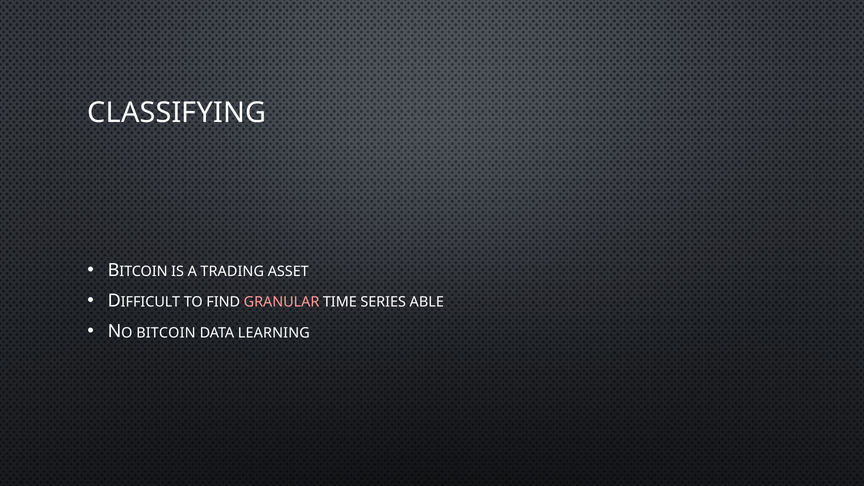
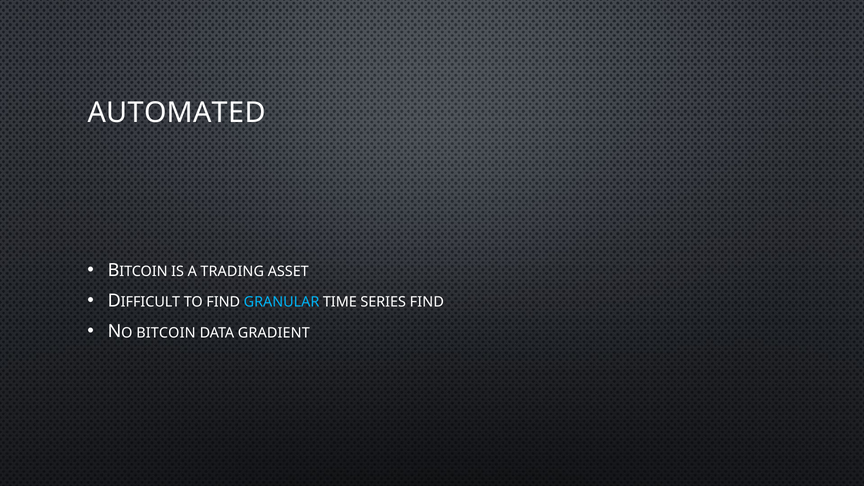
CLASSIFYING: CLASSIFYING -> AUTOMATED
GRANULAR colour: pink -> light blue
SERIES ABLE: ABLE -> FIND
LEARNING: LEARNING -> GRADIENT
